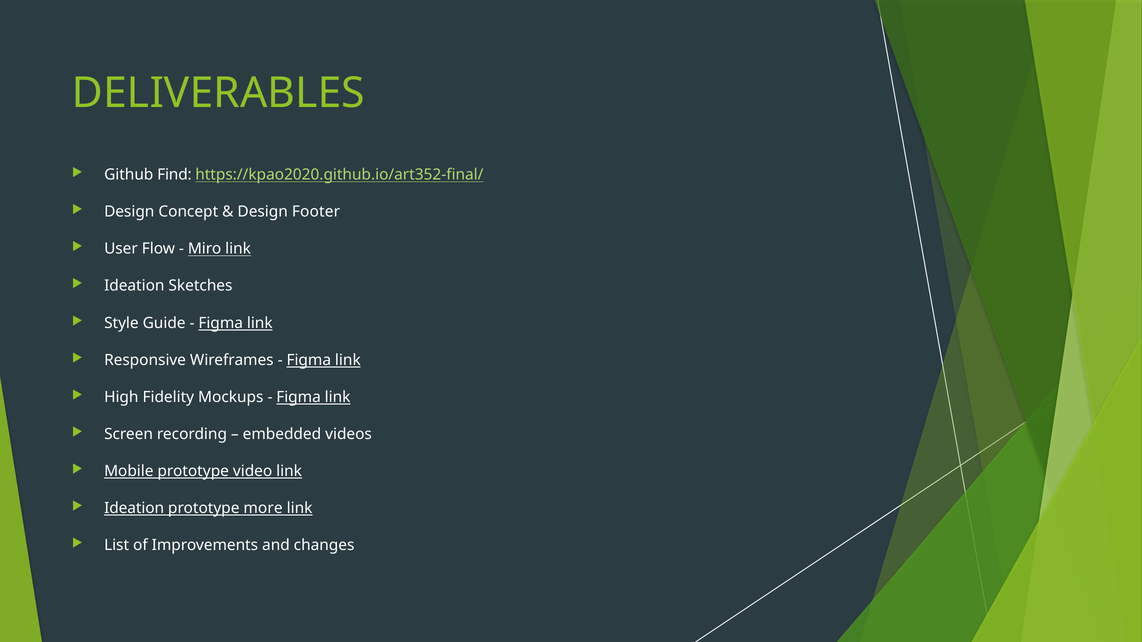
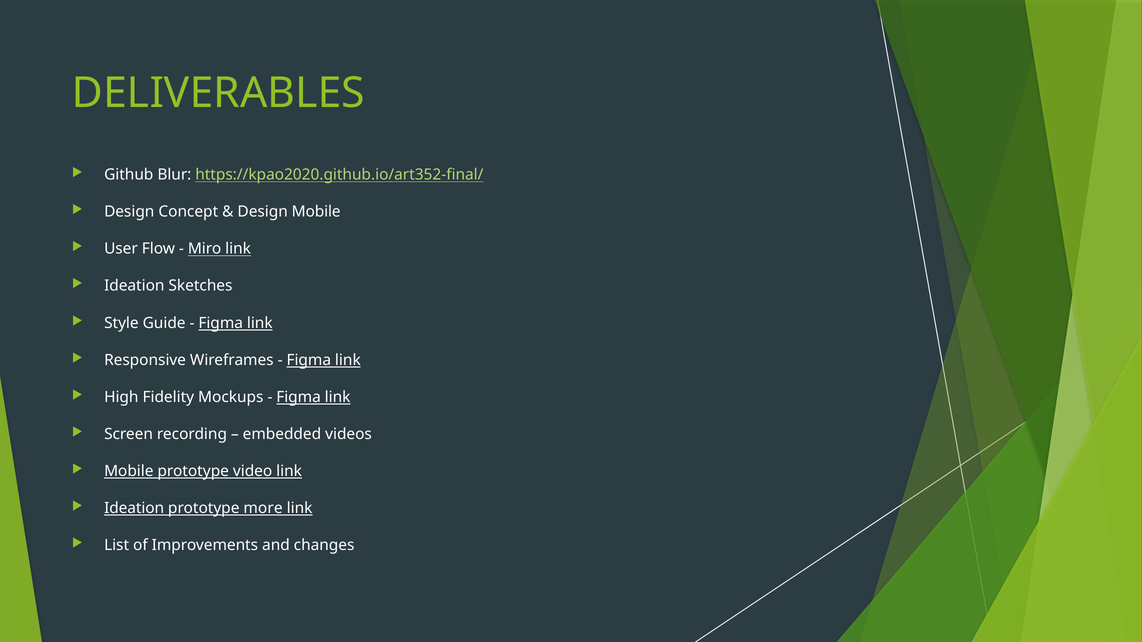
Find: Find -> Blur
Design Footer: Footer -> Mobile
